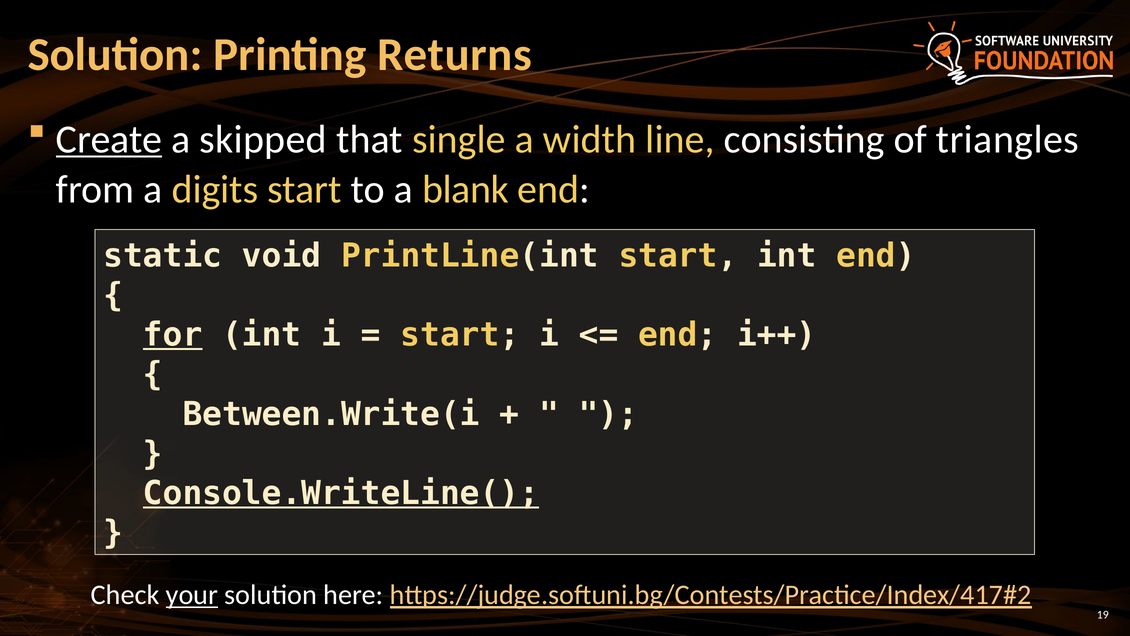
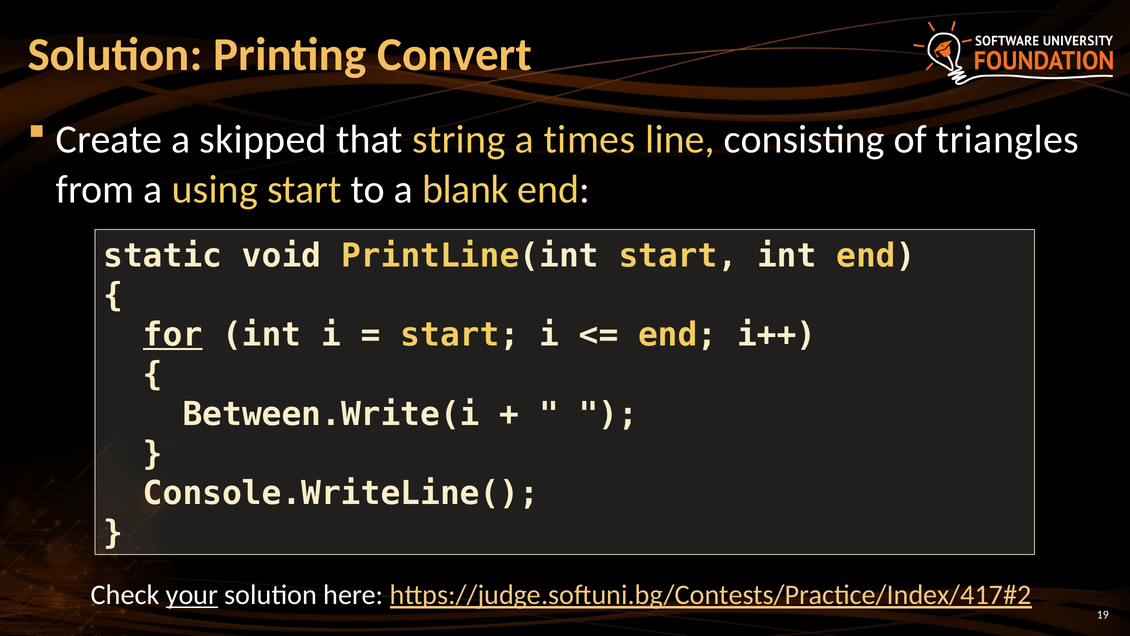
Returns: Returns -> Convert
Create underline: present -> none
single: single -> string
width: width -> times
digits: digits -> using
Console.WriteLine( underline: present -> none
